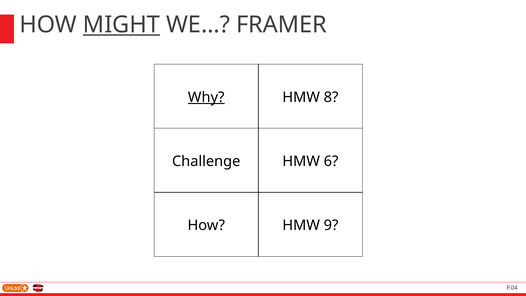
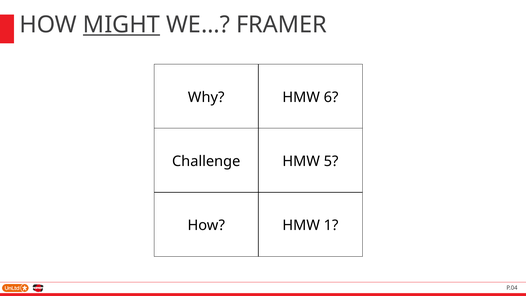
Why underline: present -> none
8: 8 -> 6
6: 6 -> 5
9: 9 -> 1
